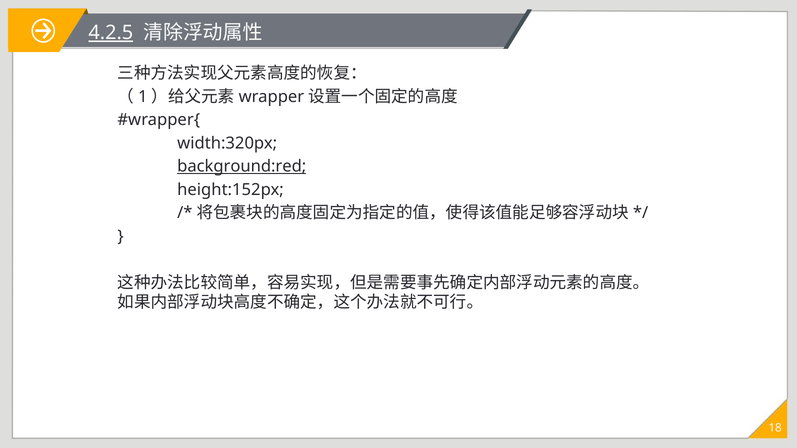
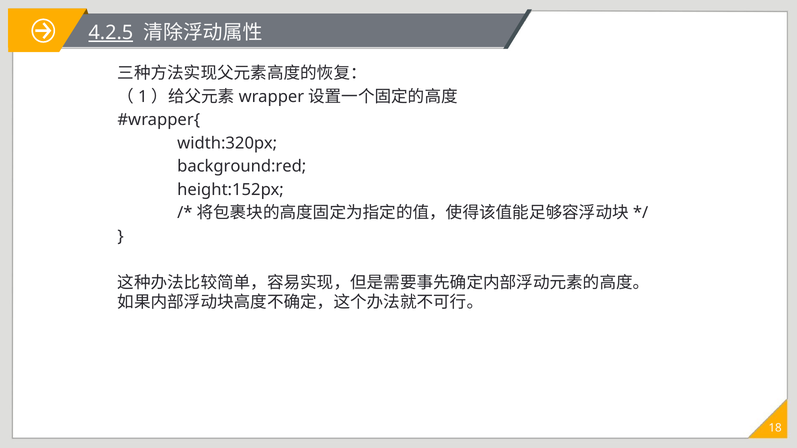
background:red underline: present -> none
